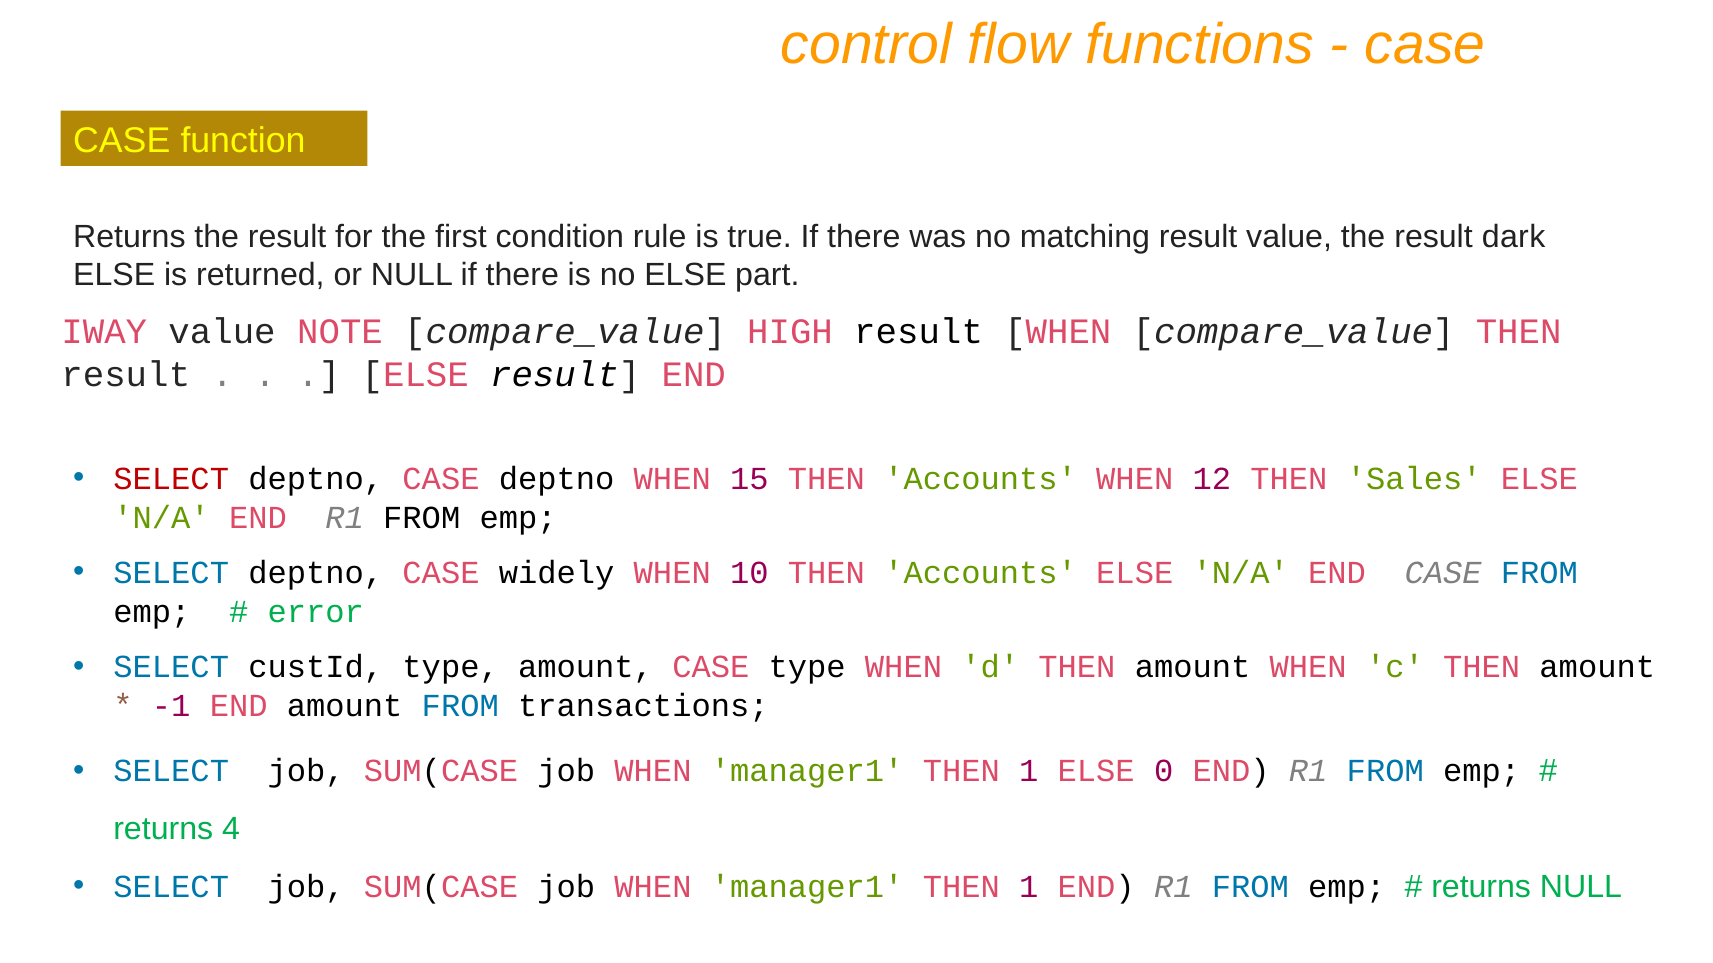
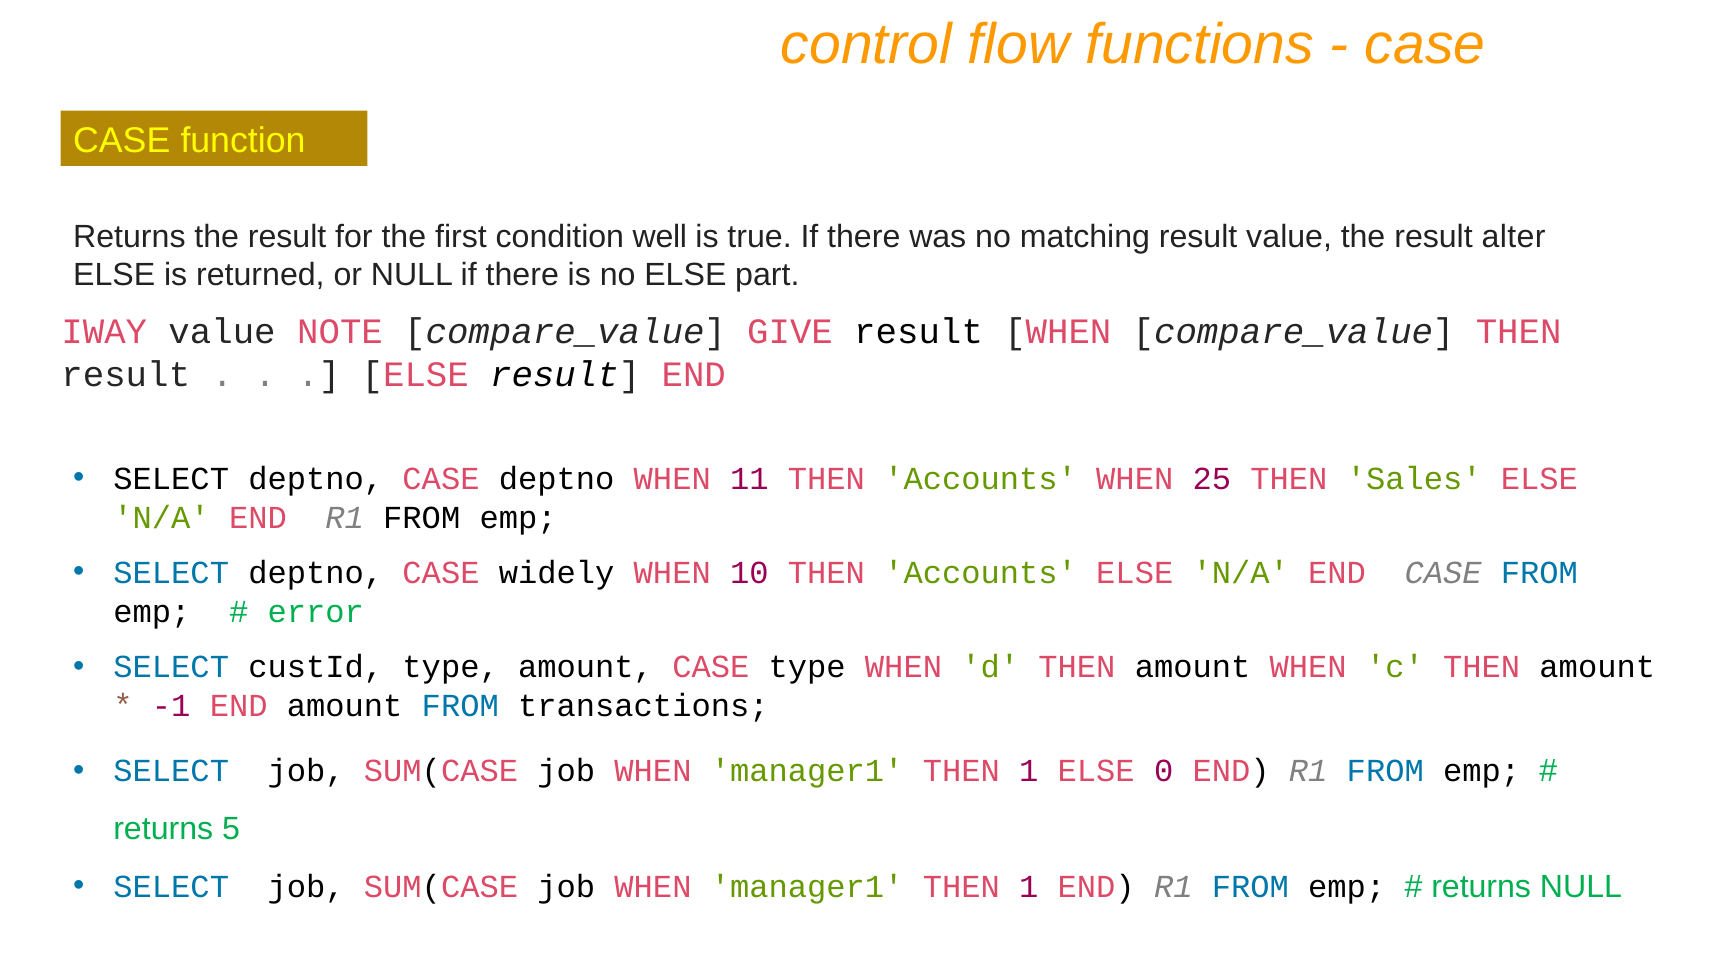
rule: rule -> well
dark: dark -> alter
HIGH: HIGH -> GIVE
SELECT at (171, 479) colour: red -> black
15: 15 -> 11
12: 12 -> 25
4: 4 -> 5
